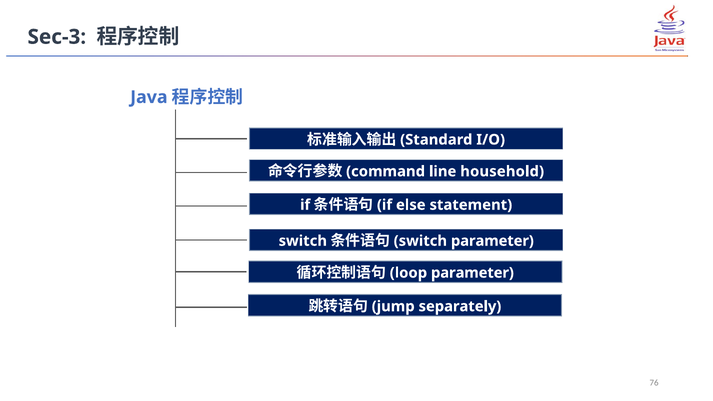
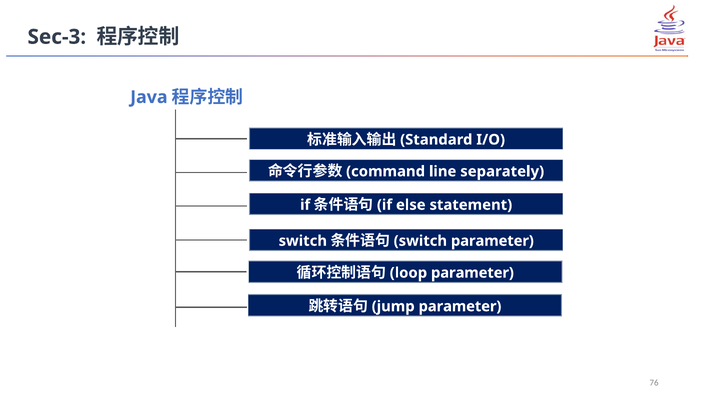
household: household -> separately
separately at (460, 306): separately -> parameter
